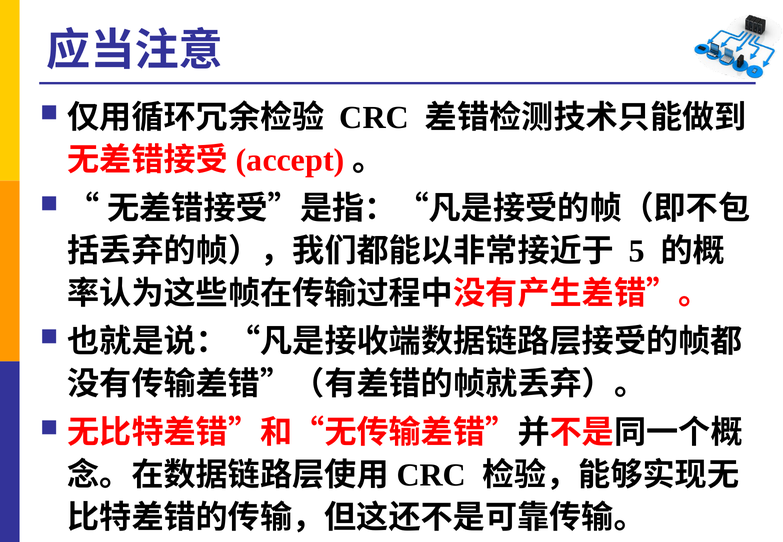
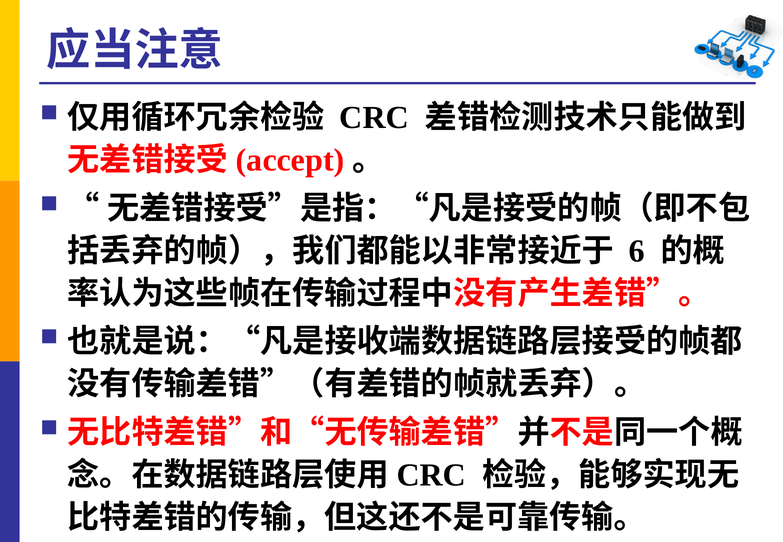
5: 5 -> 6
